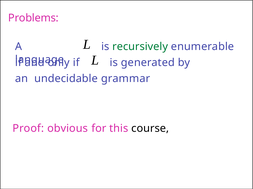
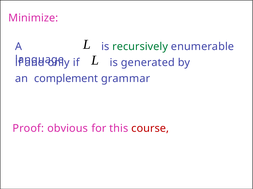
Problems: Problems -> Minimize
undecidable: undecidable -> complement
course colour: black -> red
